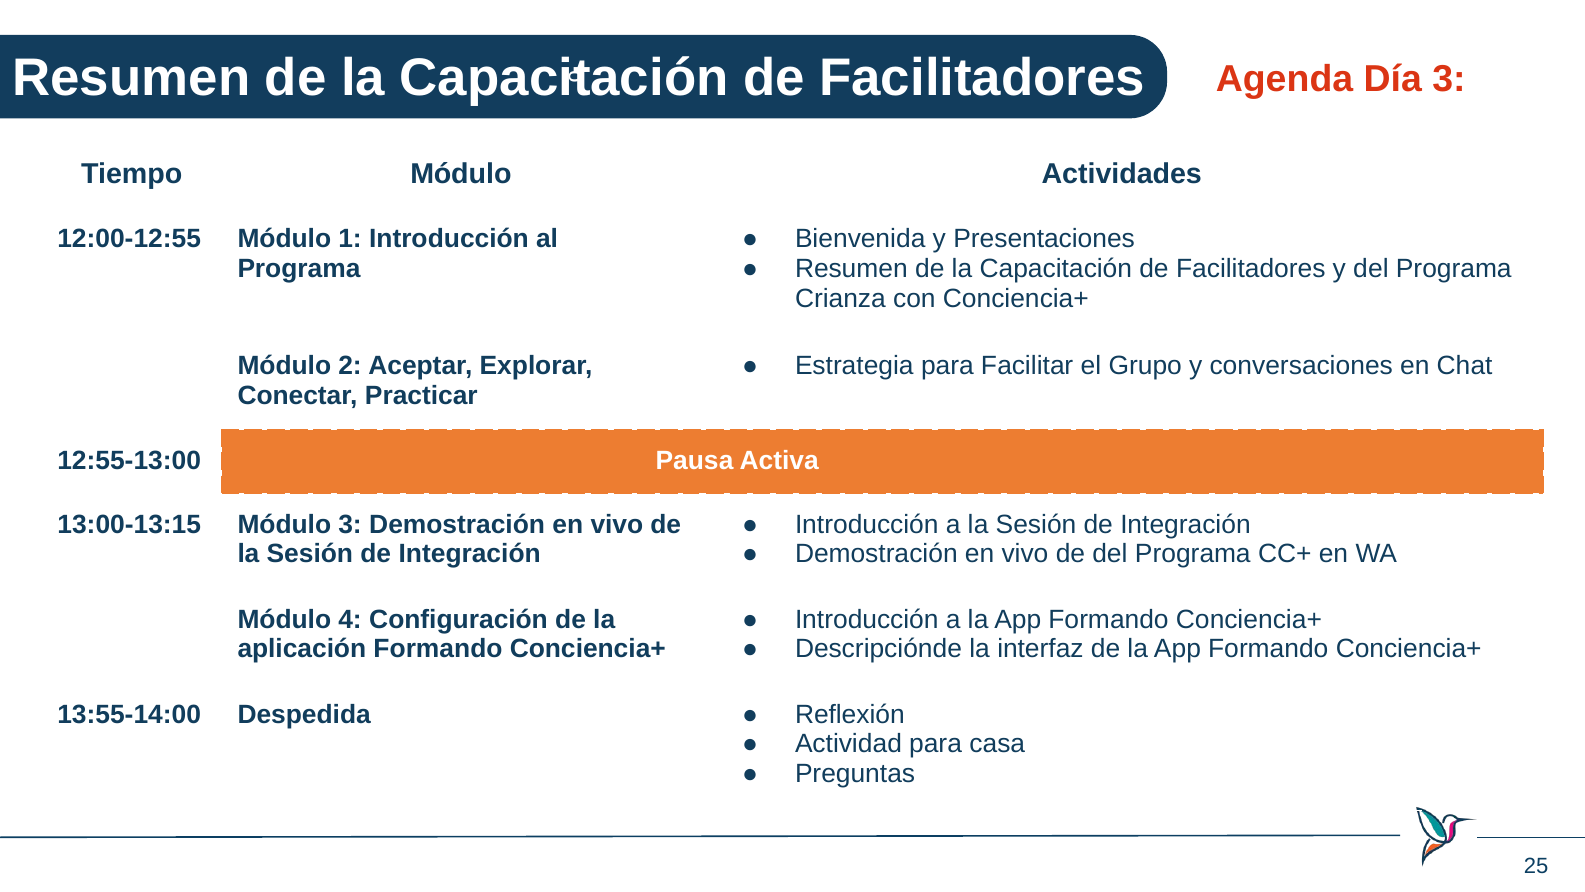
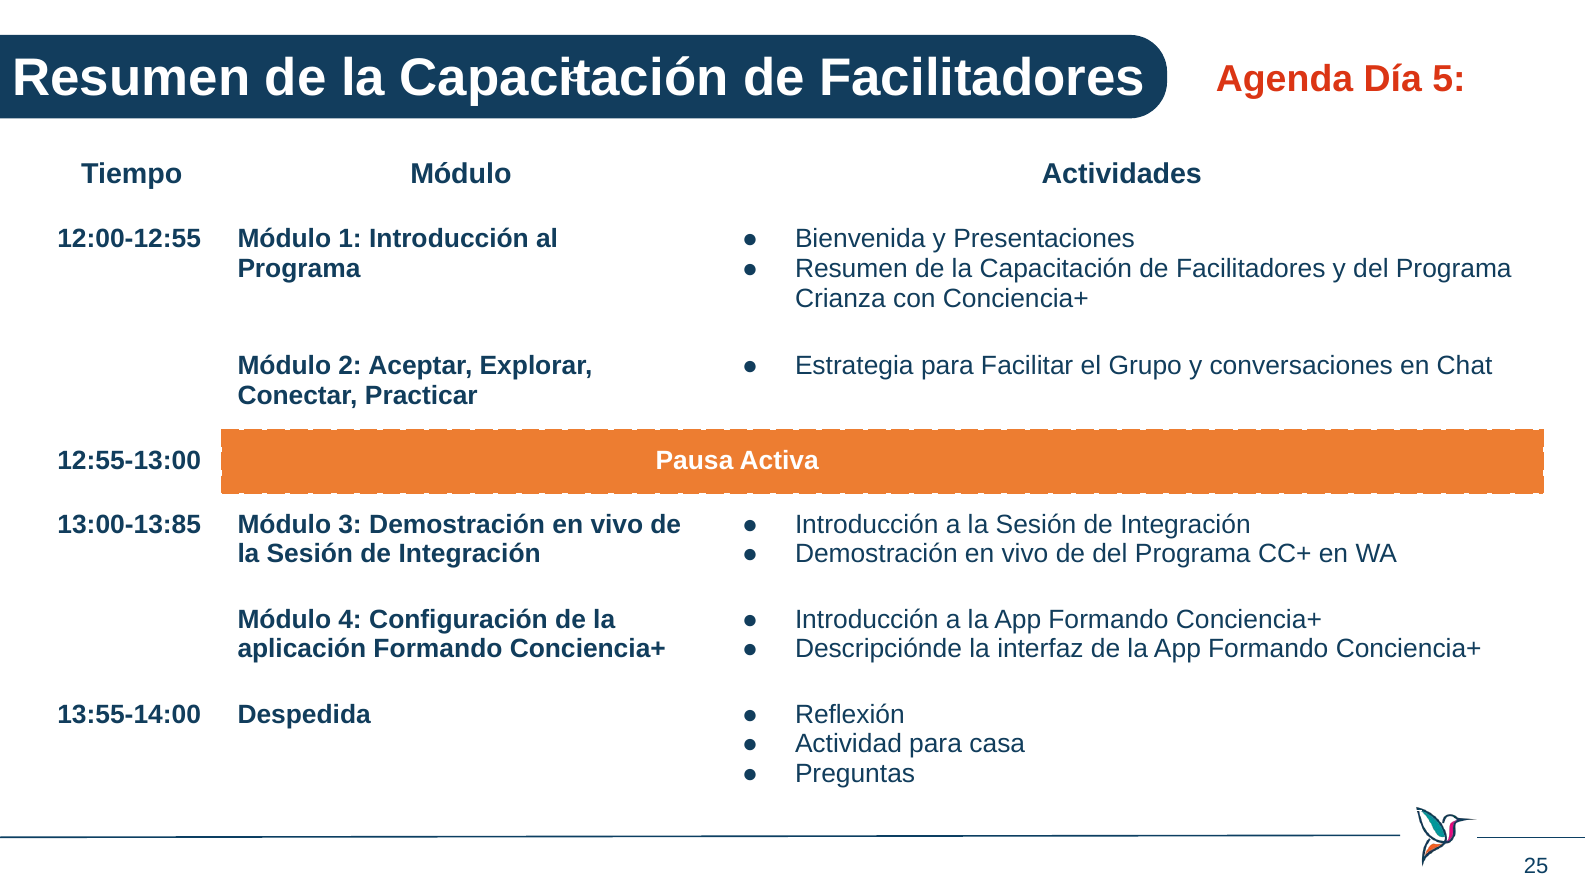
Día 3: 3 -> 5
13:00-13:15: 13:00-13:15 -> 13:00-13:85
